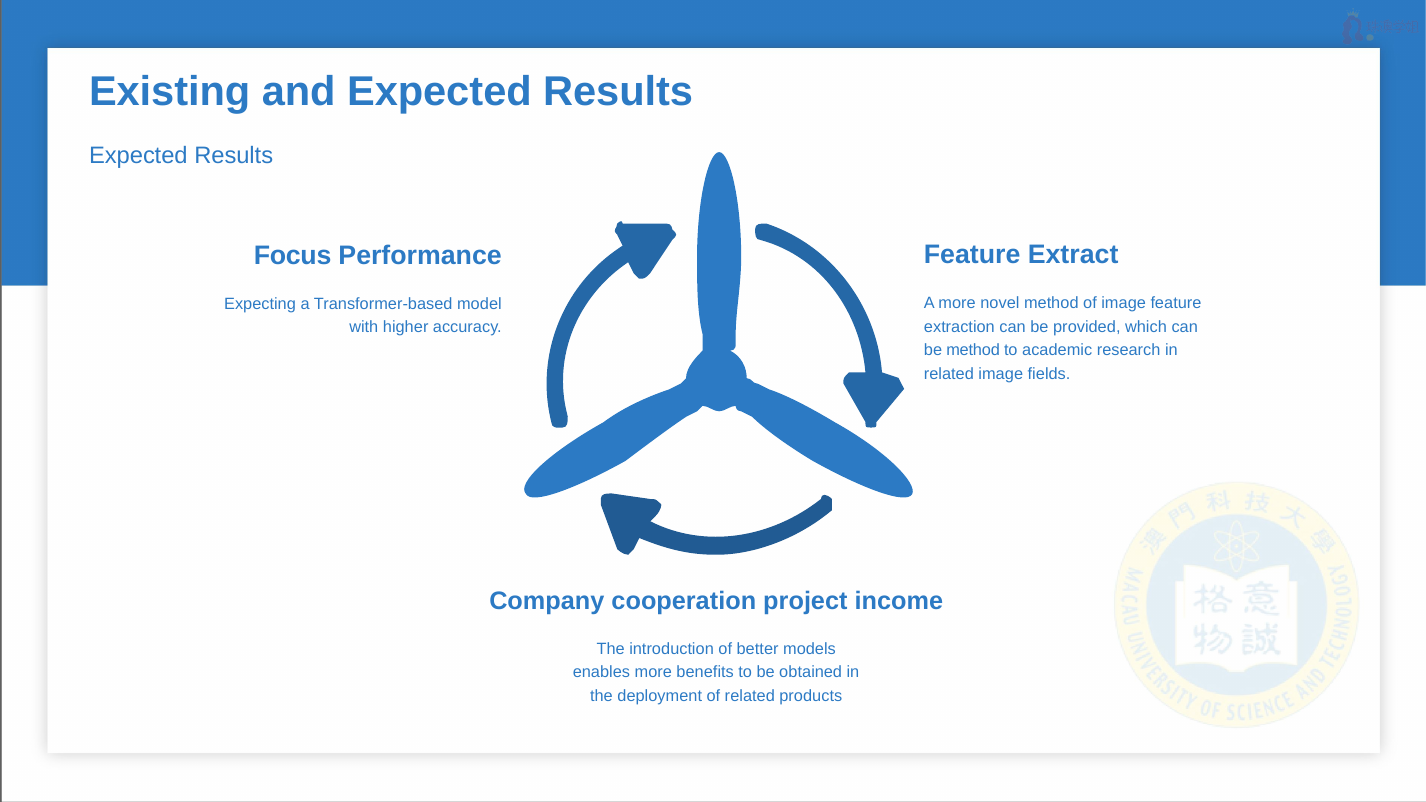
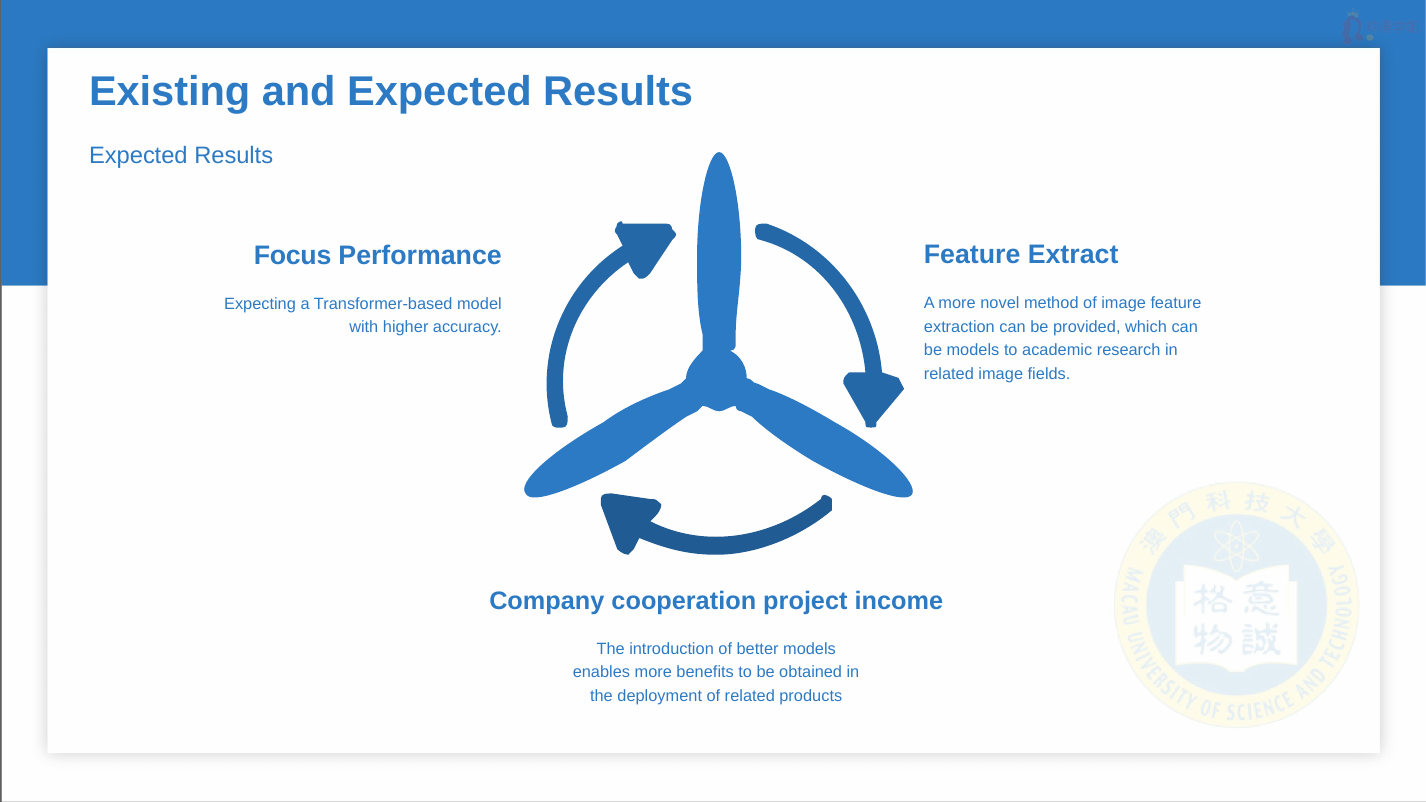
be method: method -> models
